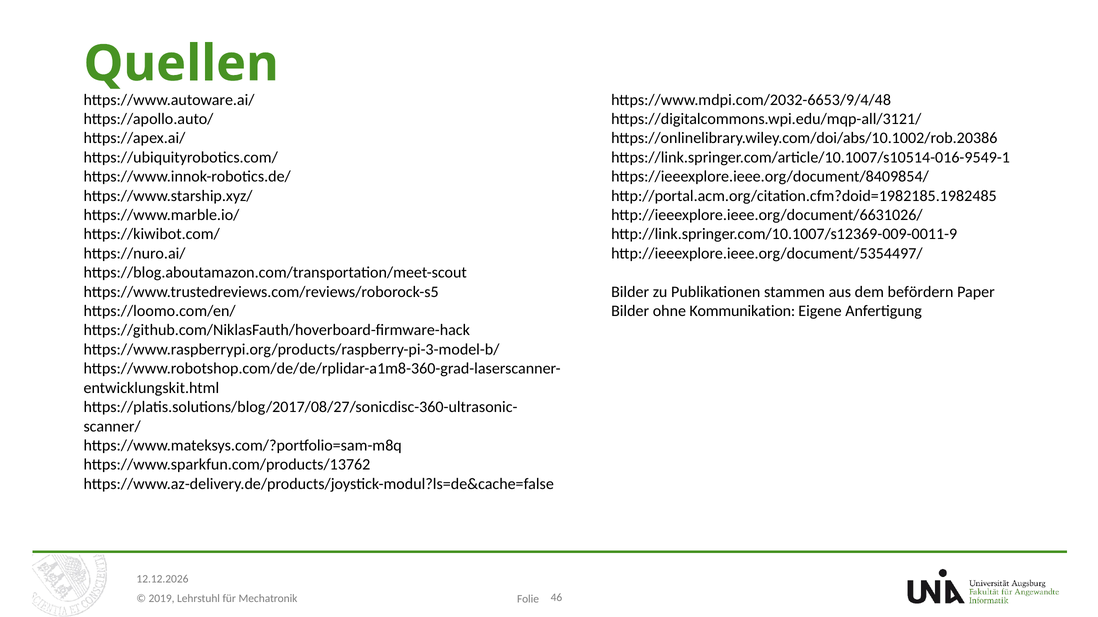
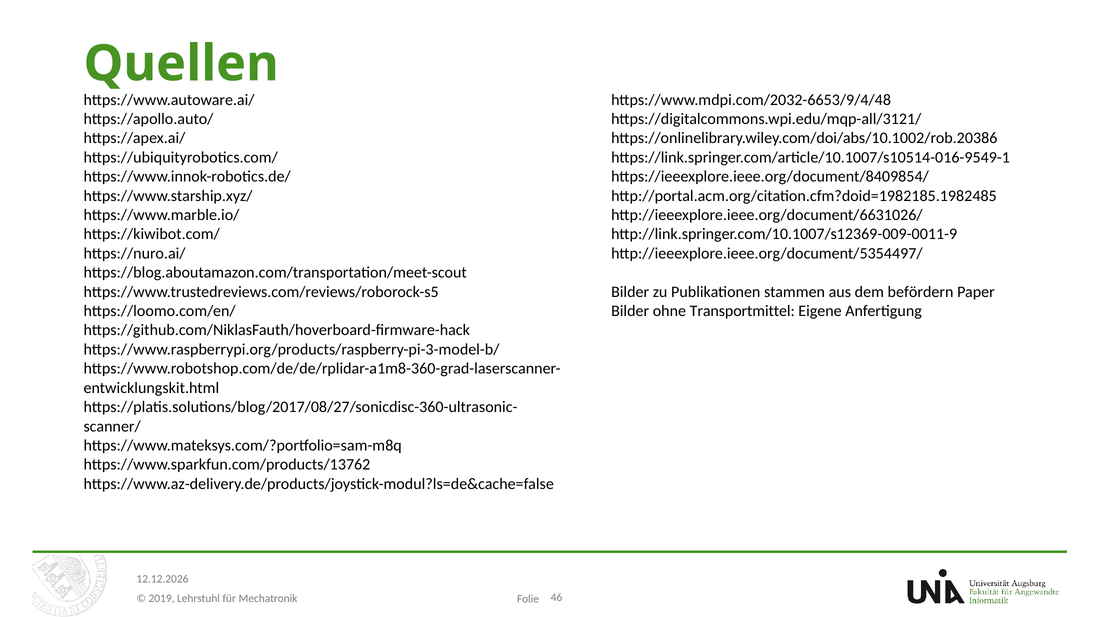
Kommunikation: Kommunikation -> Transportmittel
